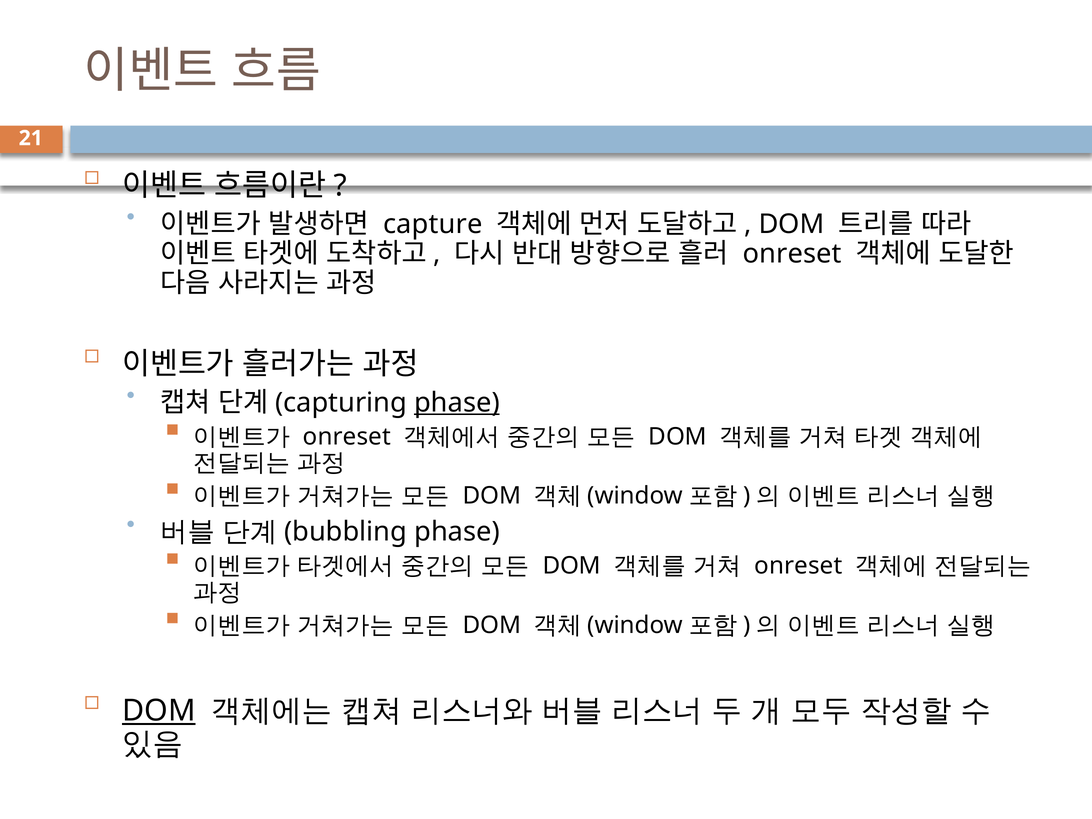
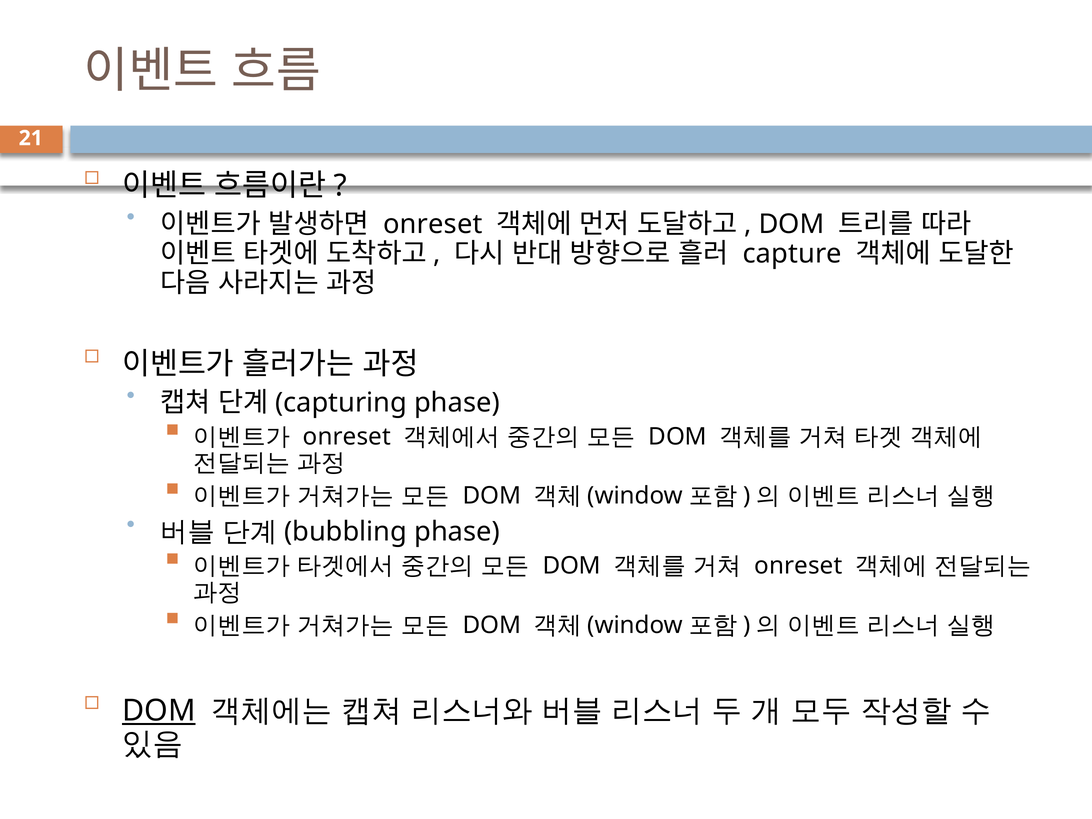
capture at (433, 224): capture -> onreset
onreset at (792, 254): onreset -> capture
phase at (457, 403) underline: present -> none
